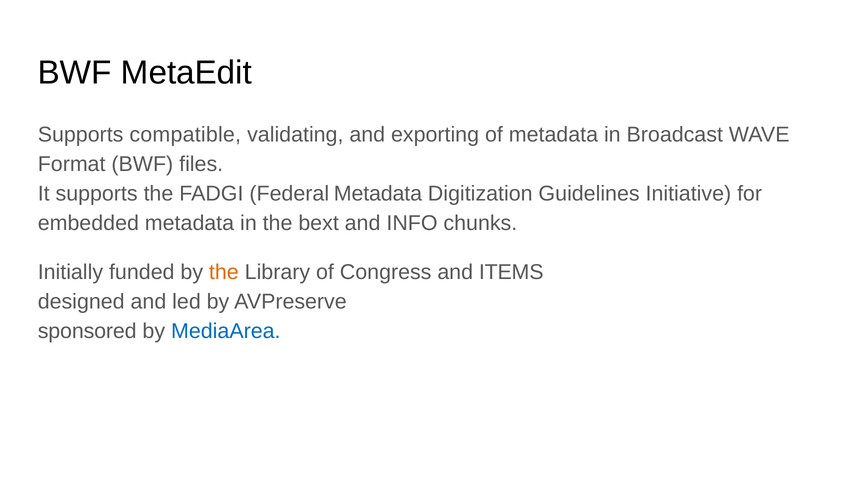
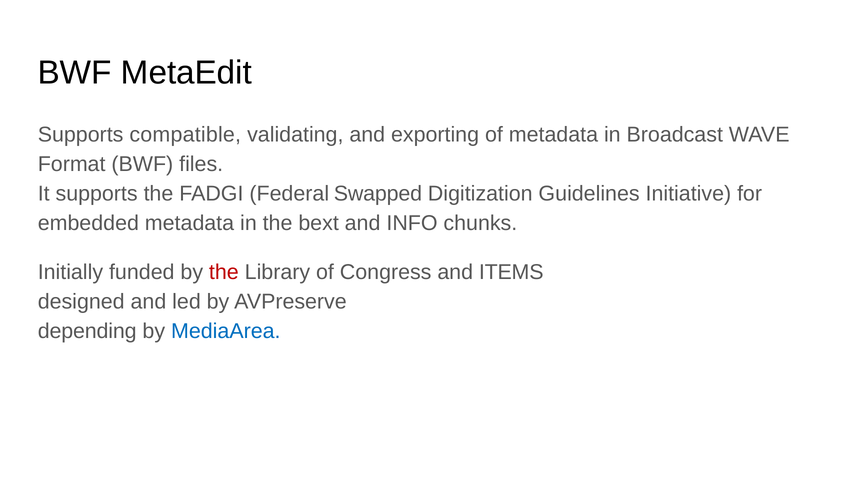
Federal Metadata: Metadata -> Swapped
the at (224, 272) colour: orange -> red
sponsored: sponsored -> depending
